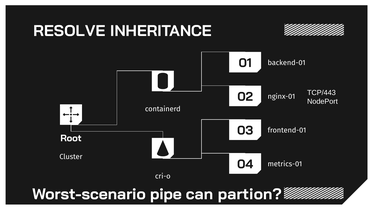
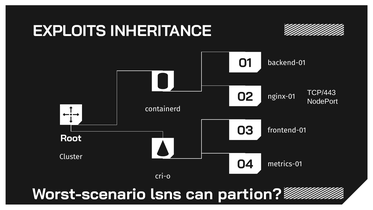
RESOLVE: RESOLVE -> EXPLOITS
pipe: pipe -> lsns
